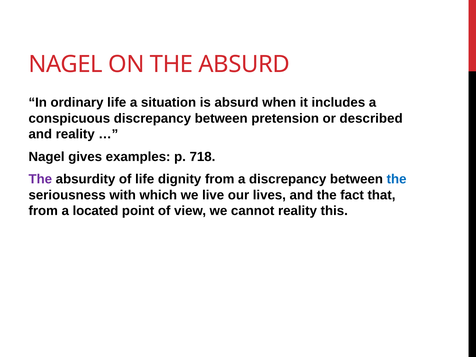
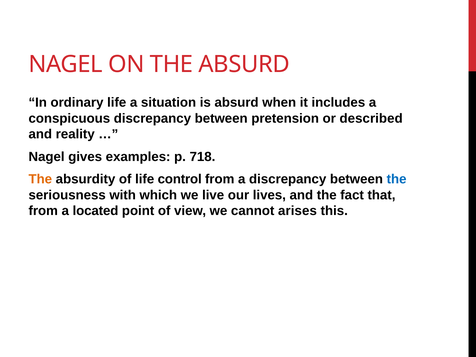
The at (40, 179) colour: purple -> orange
dignity: dignity -> control
cannot reality: reality -> arises
